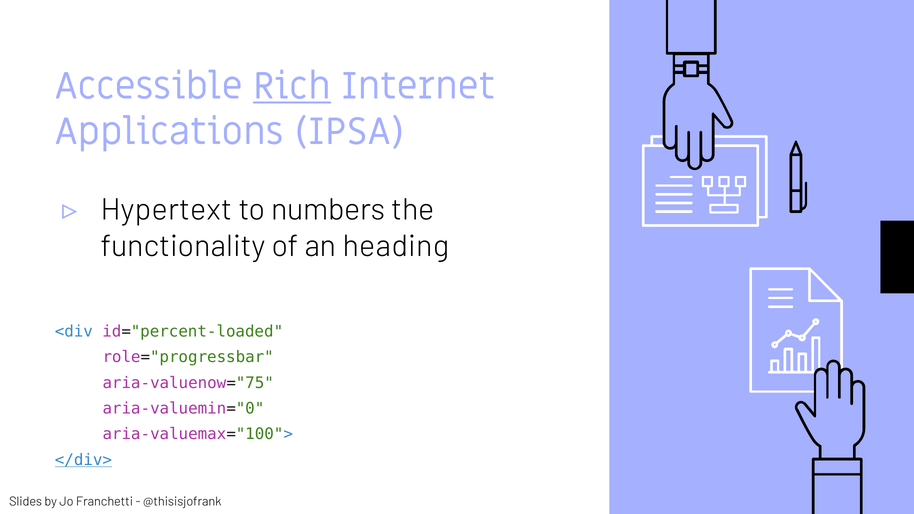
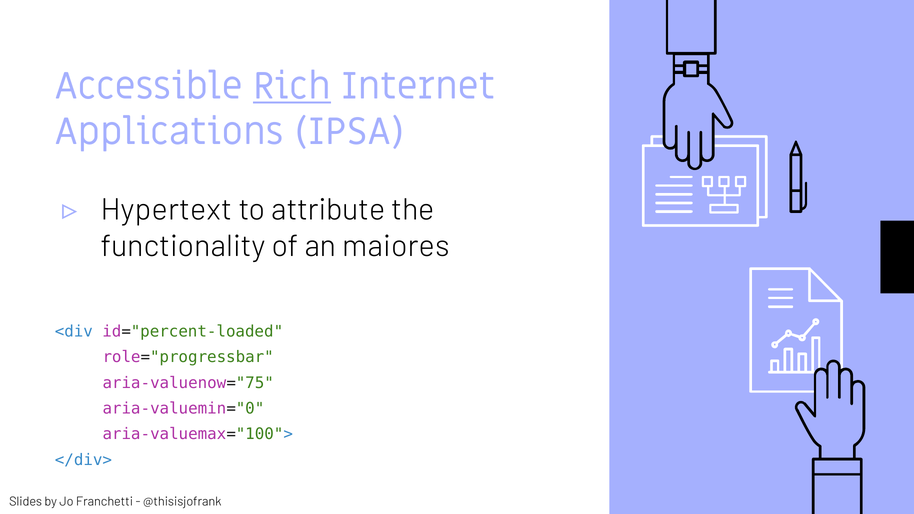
numbers: numbers -> attribute
heading: heading -> maiores
</div> underline: present -> none
